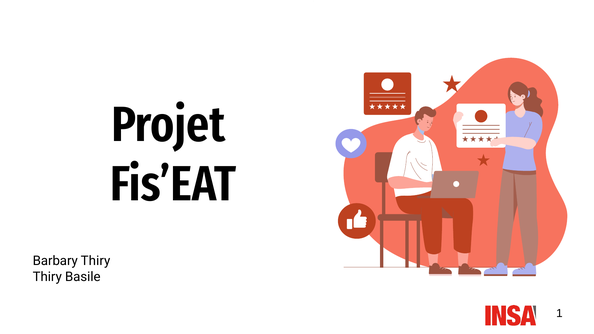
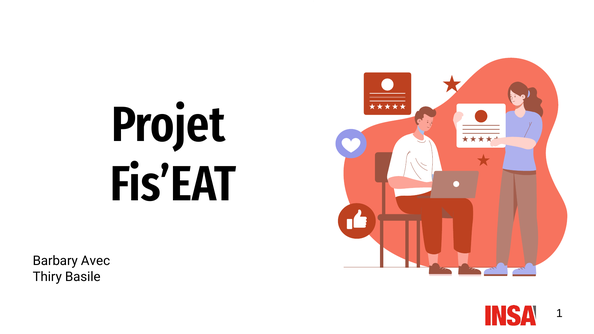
Barbary Thiry: Thiry -> Avec
